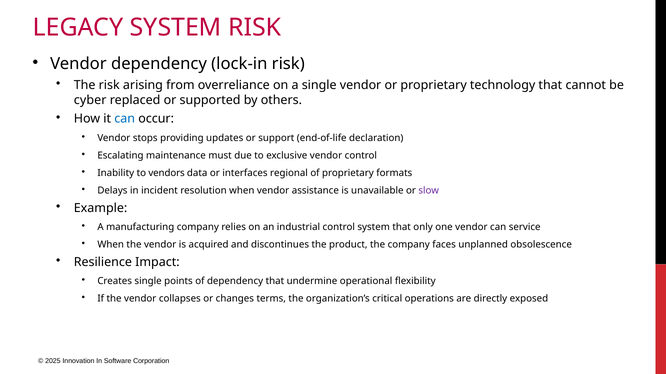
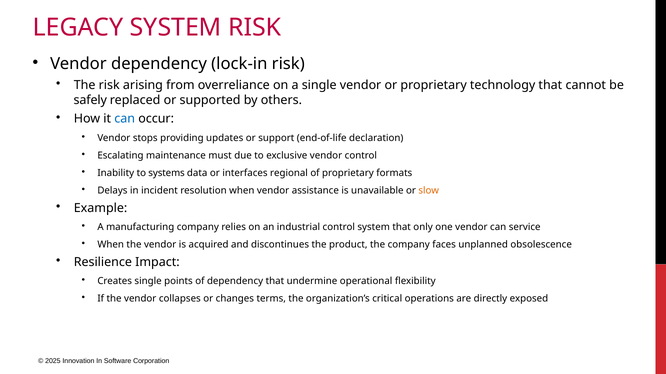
cyber: cyber -> safely
vendors: vendors -> systems
slow colour: purple -> orange
